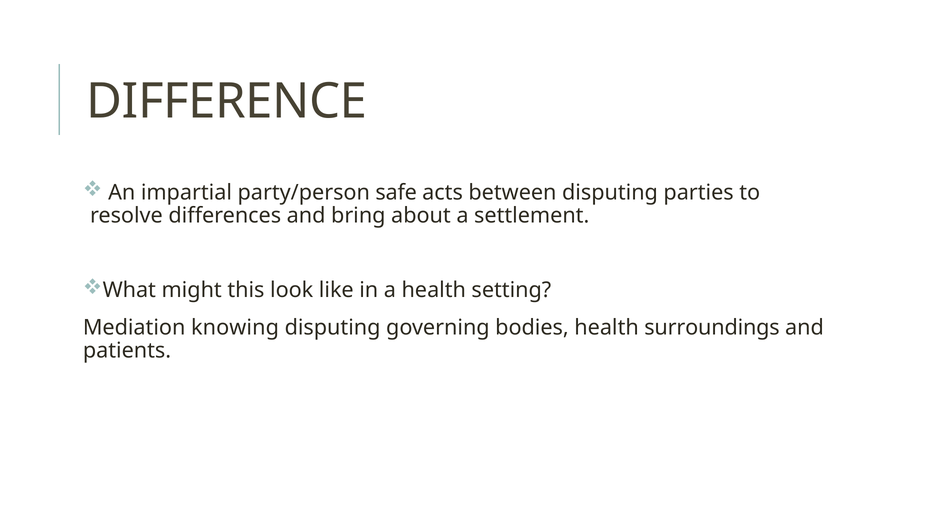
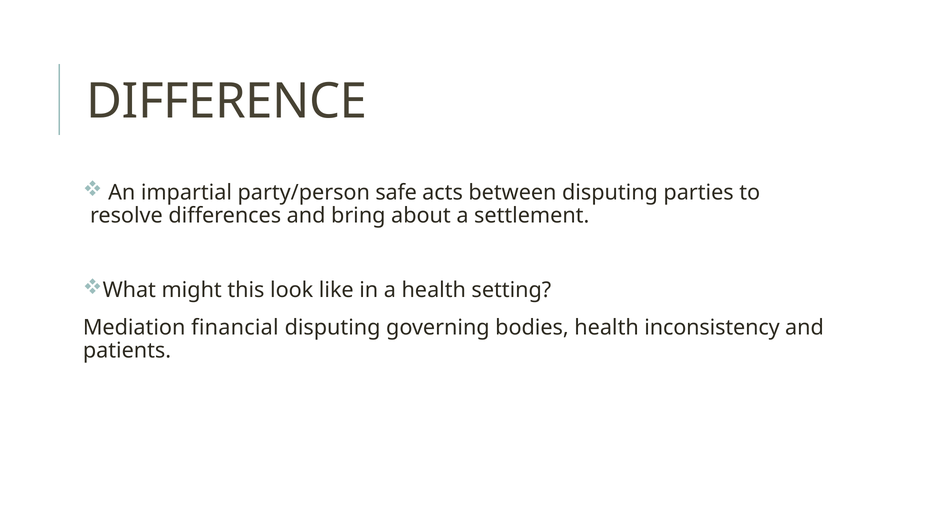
knowing: knowing -> financial
surroundings: surroundings -> inconsistency
